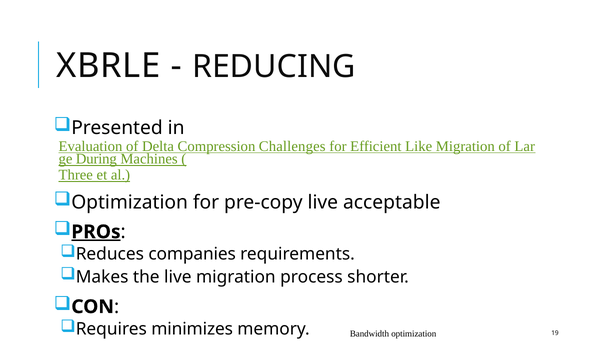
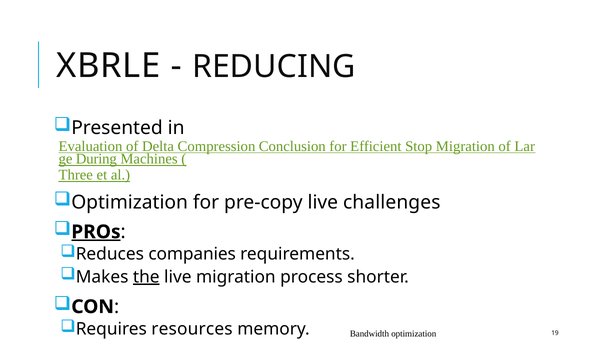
Challenges: Challenges -> Conclusion
Like: Like -> Stop
acceptable: acceptable -> challenges
the underline: none -> present
minimizes: minimizes -> resources
